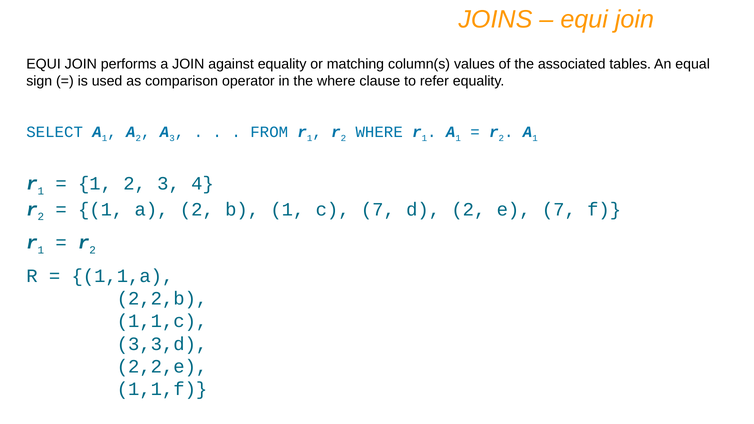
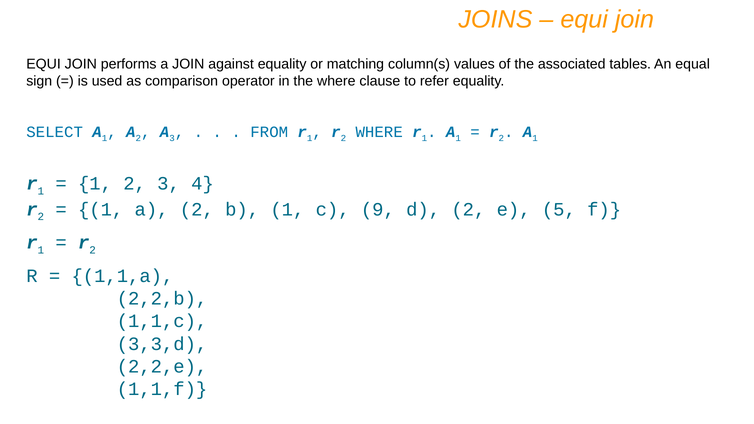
c 7: 7 -> 9
e 7: 7 -> 5
